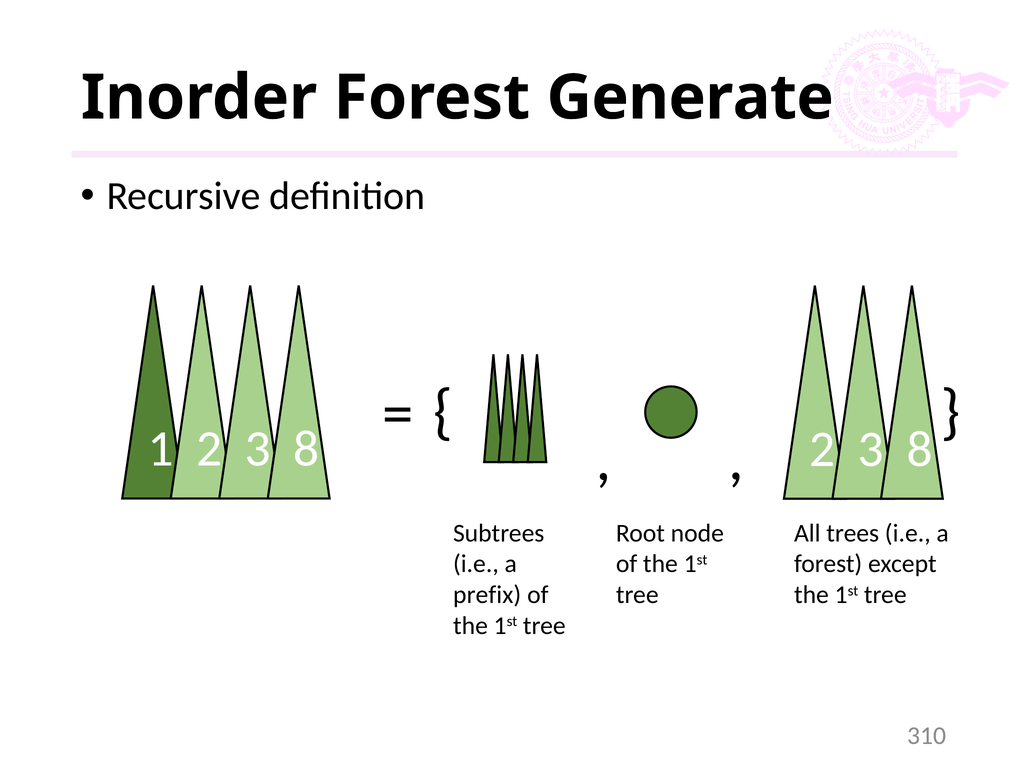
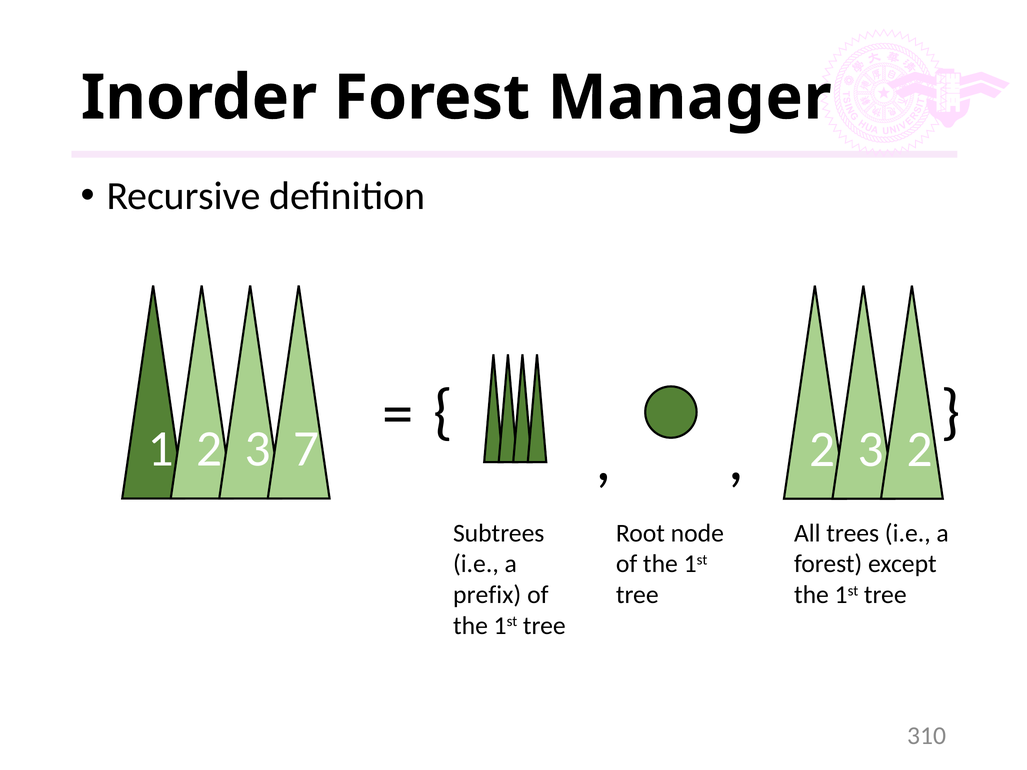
Generate: Generate -> Manager
8 at (306, 449): 8 -> 7
8 at (920, 449): 8 -> 2
